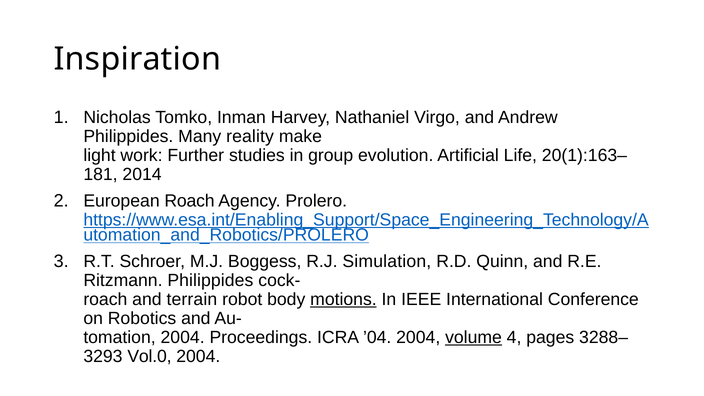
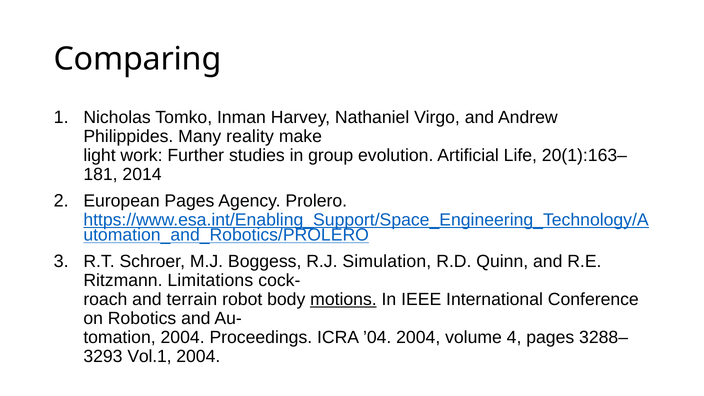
Inspiration: Inspiration -> Comparing
European Roach: Roach -> Pages
Ritzmann Philippides: Philippides -> Limitations
volume underline: present -> none
Vol.0: Vol.0 -> Vol.1
